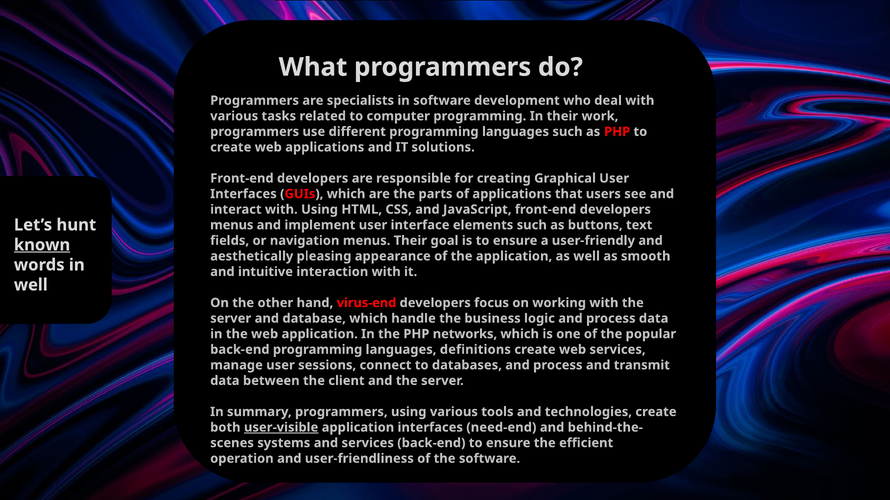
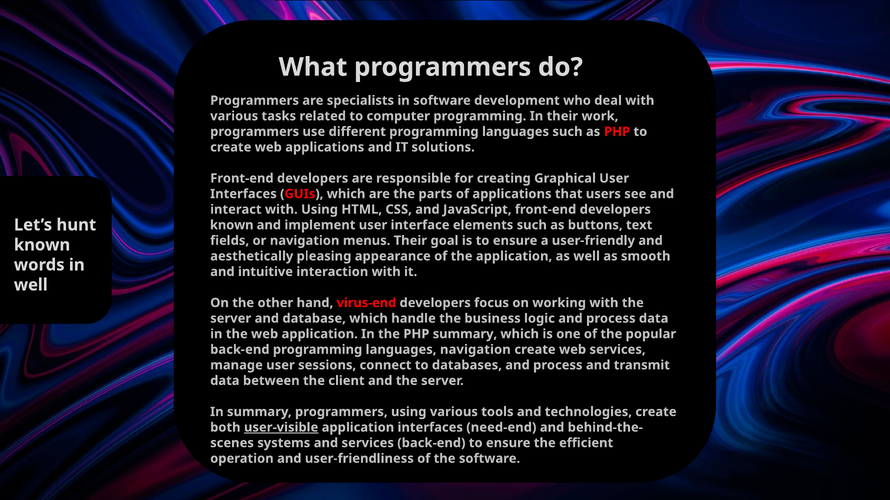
menus at (232, 225): menus -> known
known at (42, 245) underline: present -> none
PHP networks: networks -> summary
languages definitions: definitions -> navigation
